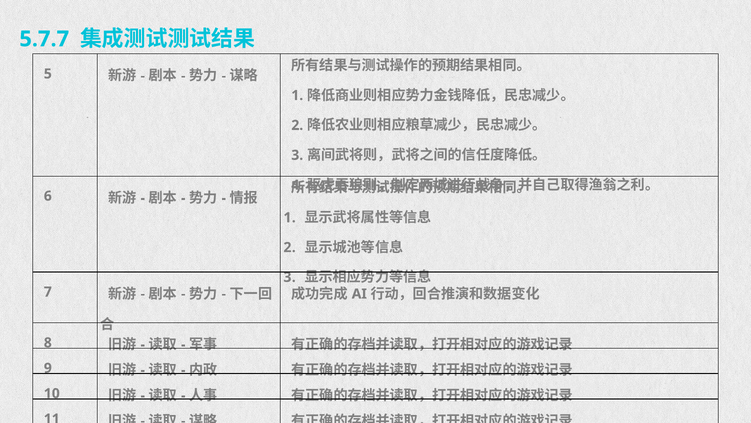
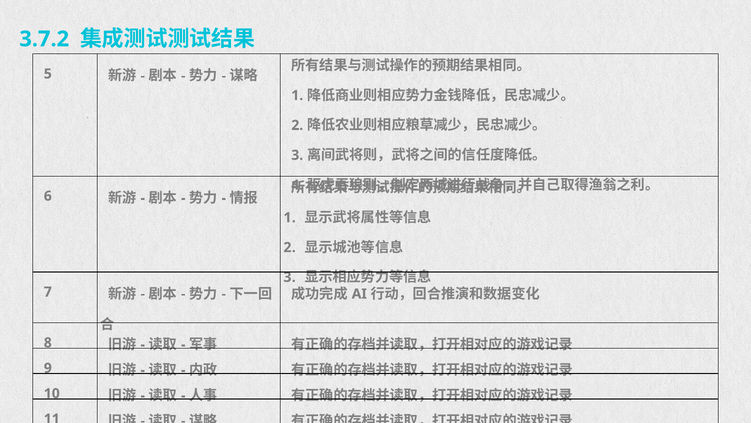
5.7.7: 5.7.7 -> 3.7.2
